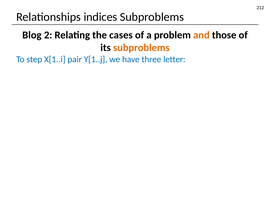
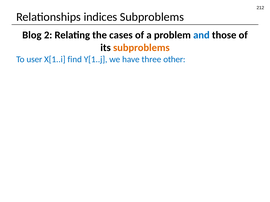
and colour: orange -> blue
step: step -> user
pair: pair -> find
letter: letter -> other
